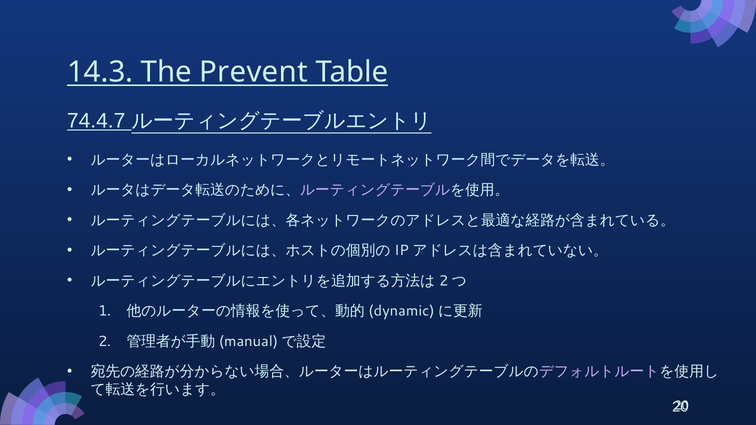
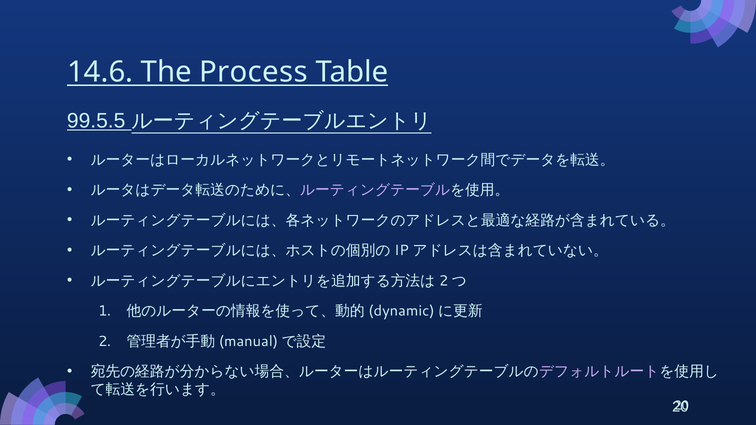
14.3: 14.3 -> 14.6
Prevent: Prevent -> Process
74.4.7: 74.4.7 -> 99.5.5
